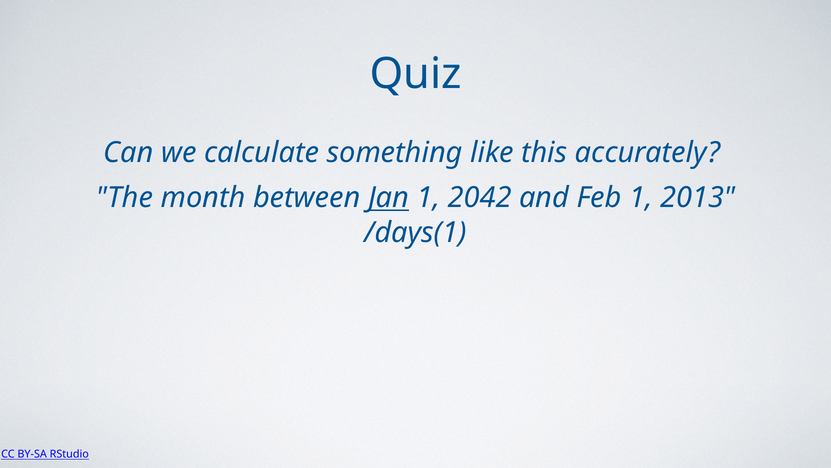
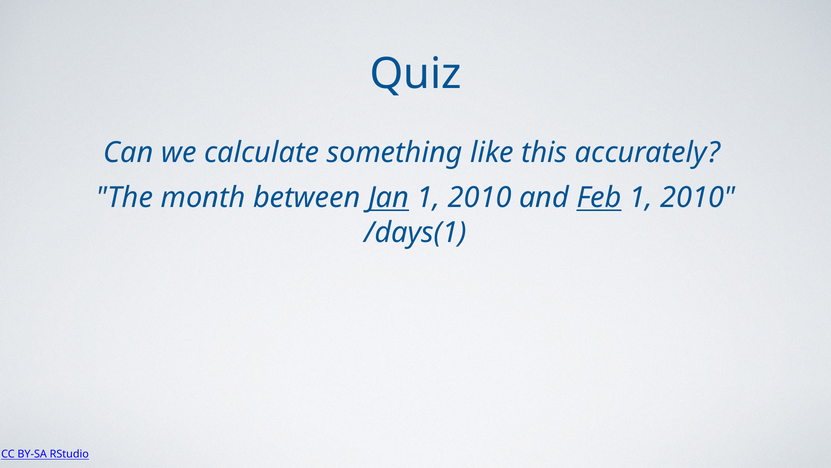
2042 at (480, 197): 2042 -> 2010
Feb underline: none -> present
2013 at (698, 197): 2013 -> 2010
